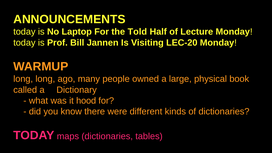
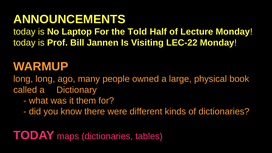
LEC-20: LEC-20 -> LEC-22
hood: hood -> them
